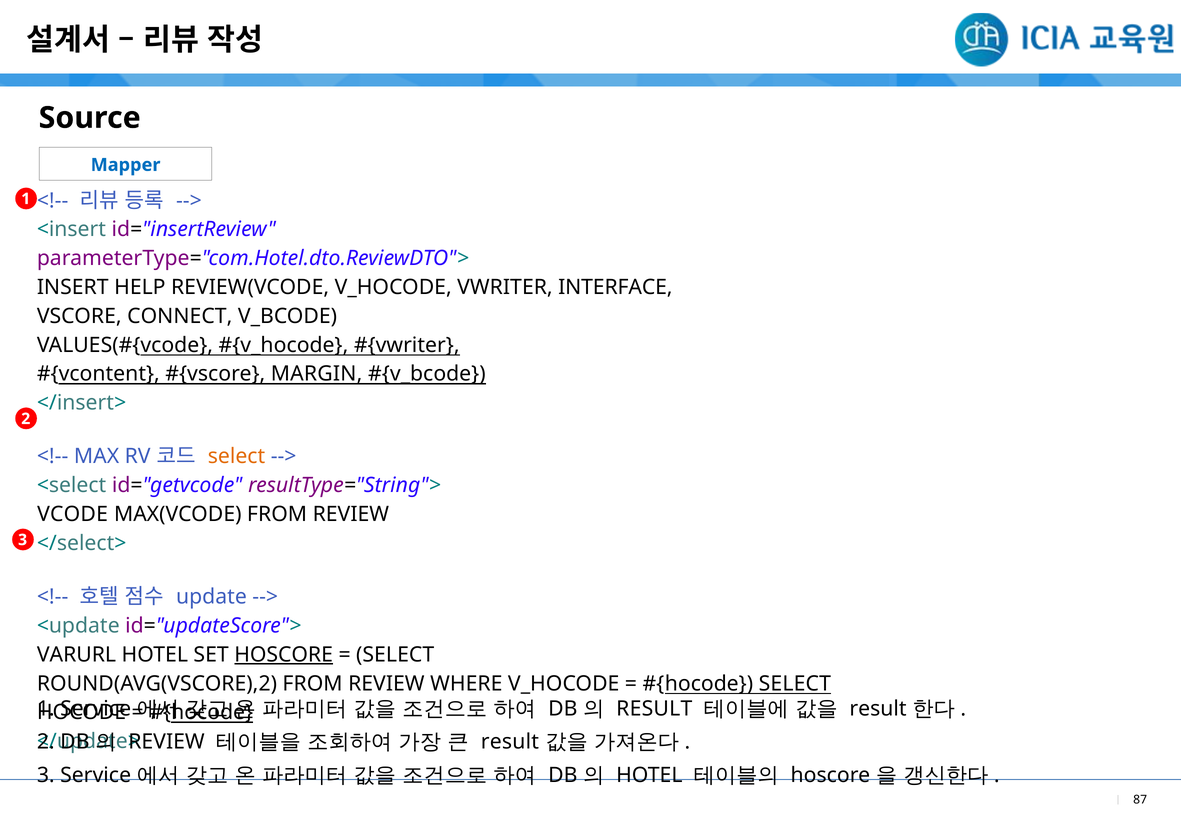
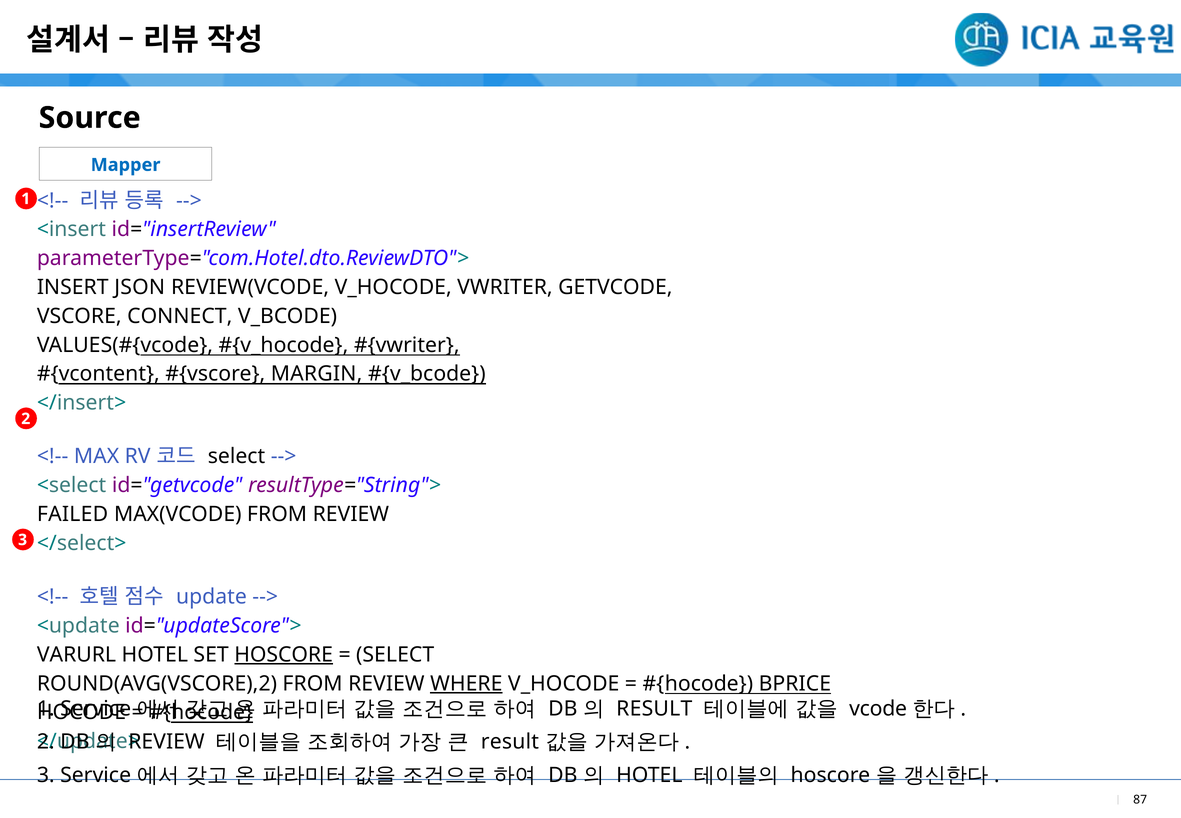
HELP: HELP -> JSON
INTERFACE: INTERFACE -> GETVCODE
select at (237, 456) colour: orange -> black
VCODE: VCODE -> FAILED
WHERE underline: none -> present
SELECT at (795, 683): SELECT -> BPRICE
result at (878, 708): result -> vcode
